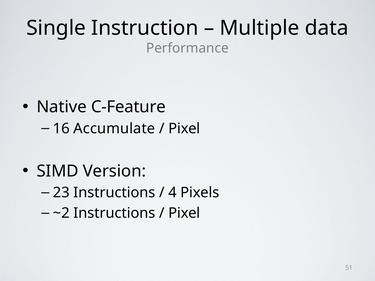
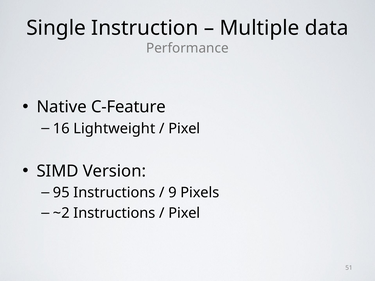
Accumulate: Accumulate -> Lightweight
23: 23 -> 95
4: 4 -> 9
